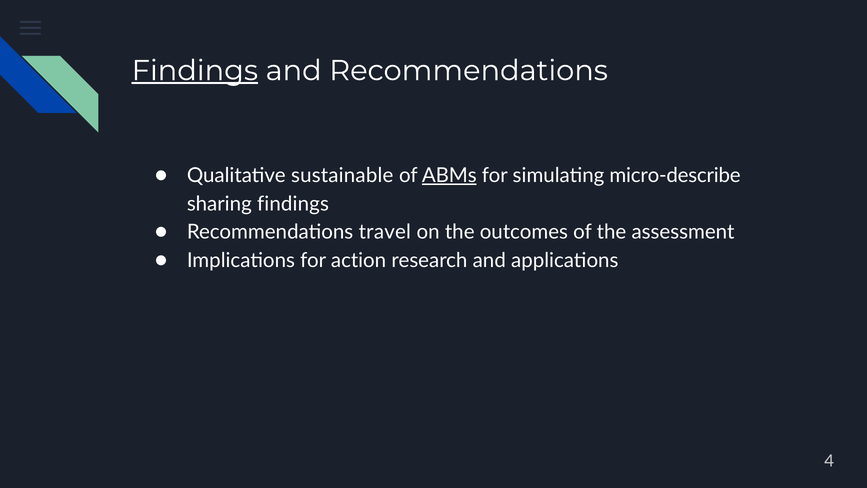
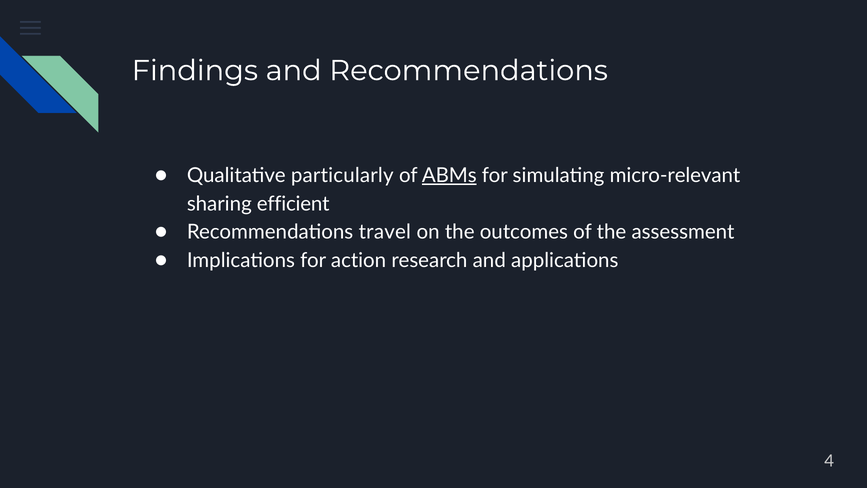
Findings at (195, 71) underline: present -> none
sustainable: sustainable -> particularly
micro-describe: micro-describe -> micro-relevant
sharing findings: findings -> efficient
